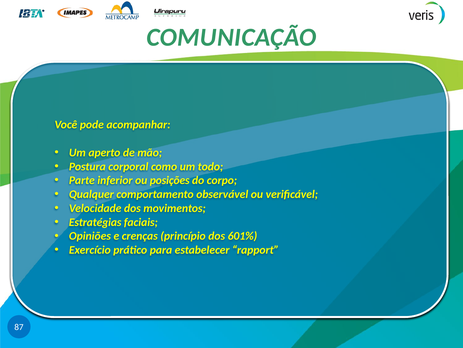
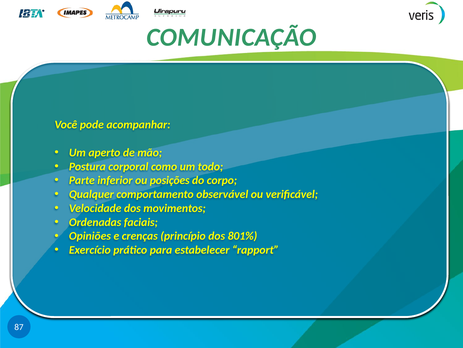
Estratégias: Estratégias -> Ordenadas
601%: 601% -> 801%
